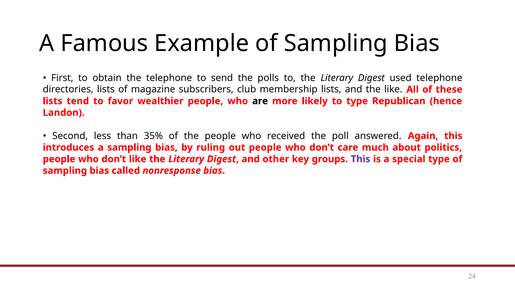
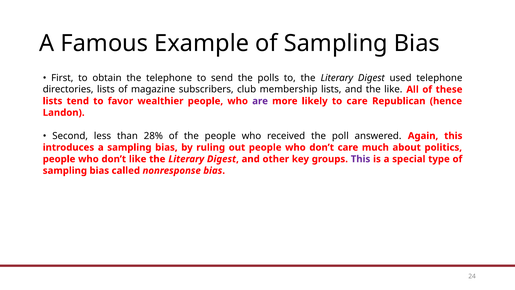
are colour: black -> purple
to type: type -> care
35%: 35% -> 28%
